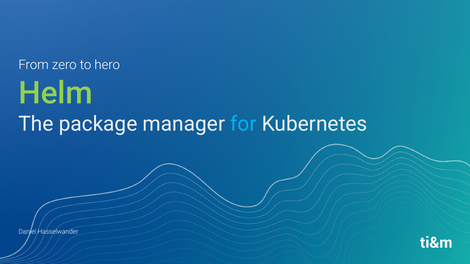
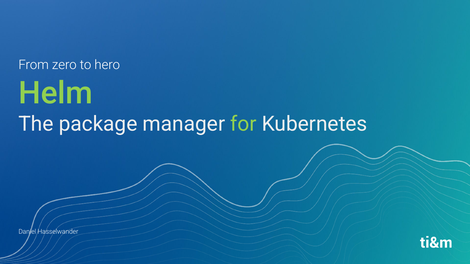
for colour: light blue -> light green
